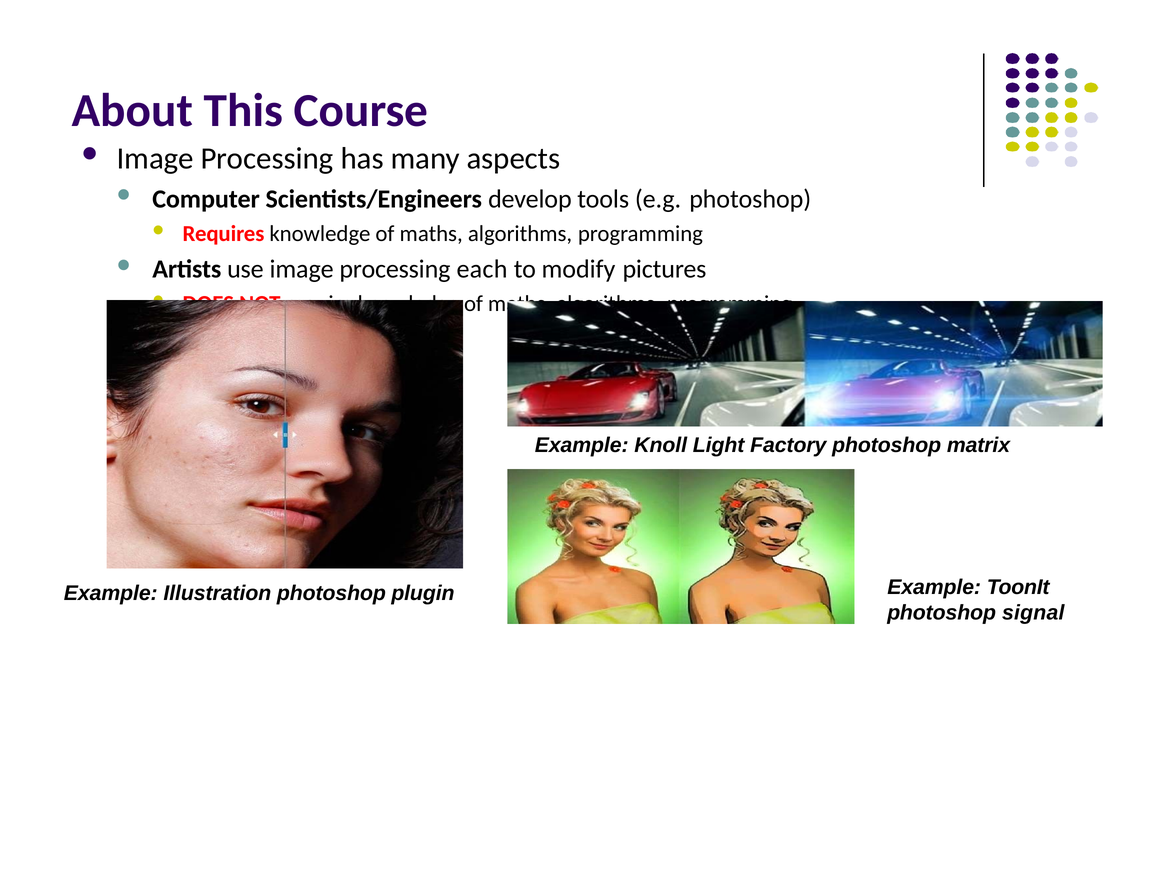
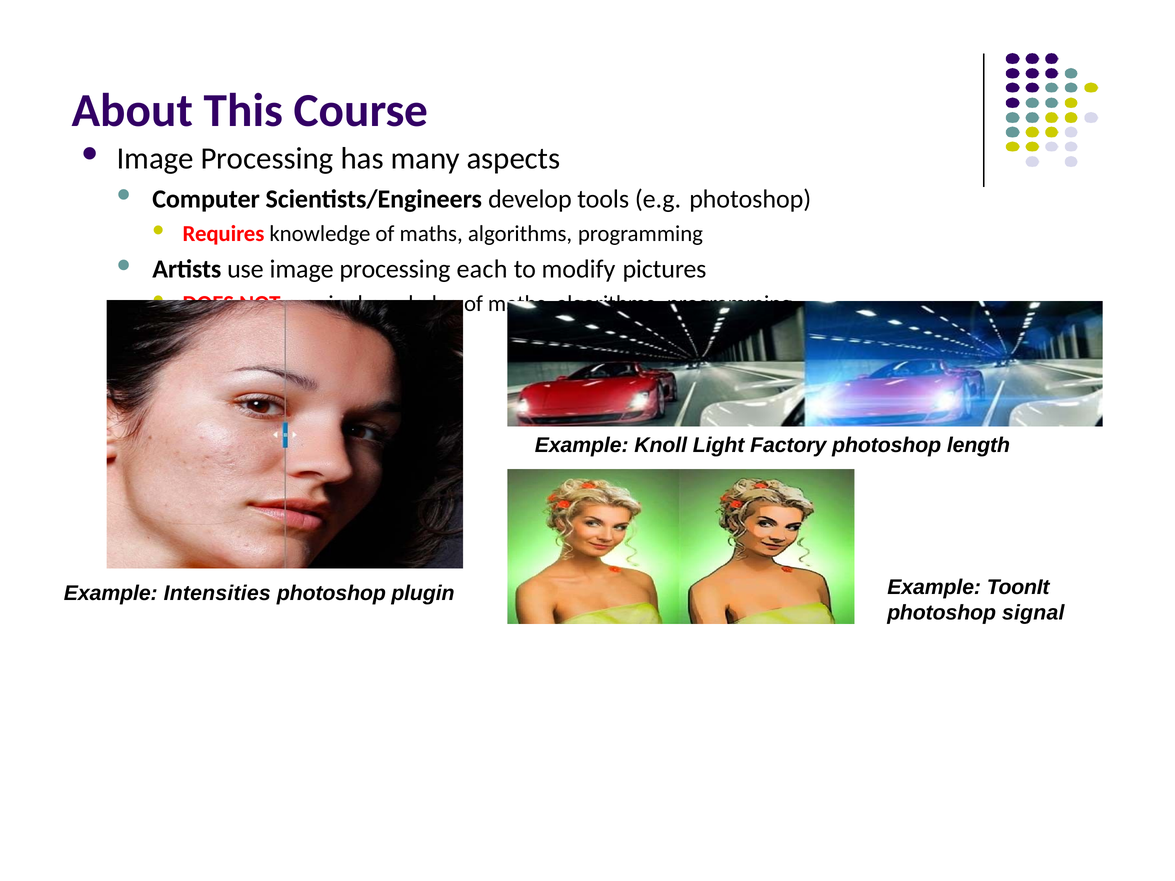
matrix: matrix -> length
Illustration: Illustration -> Intensities
